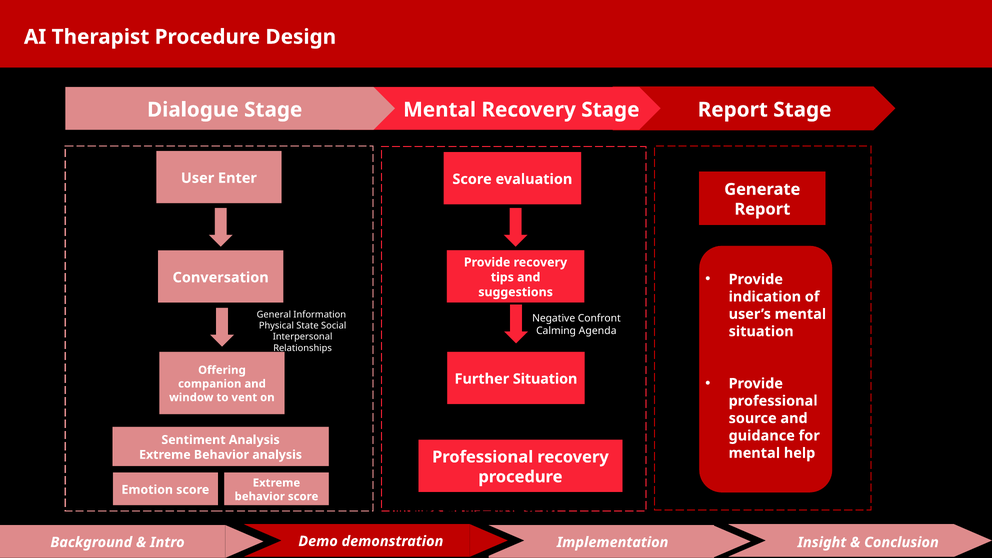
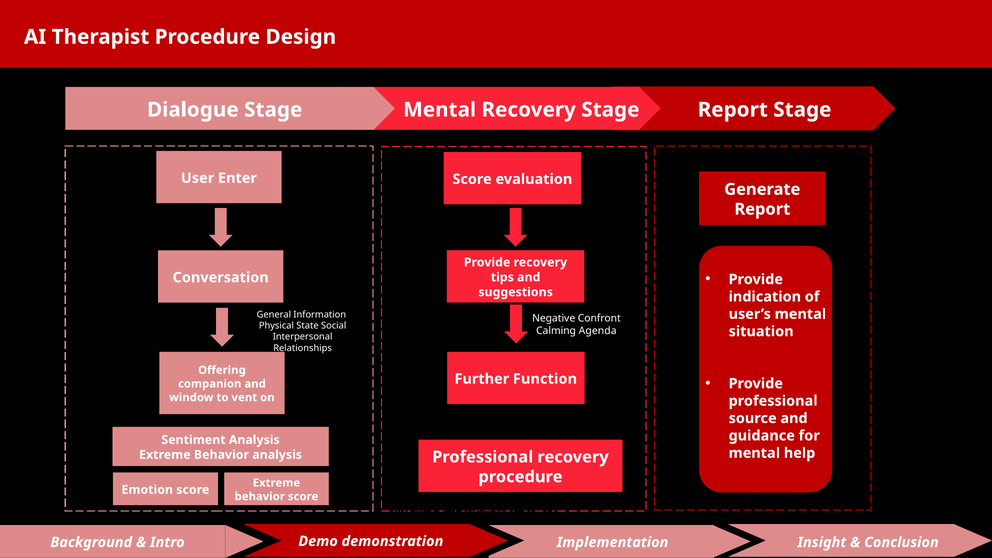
Further Situation: Situation -> Function
